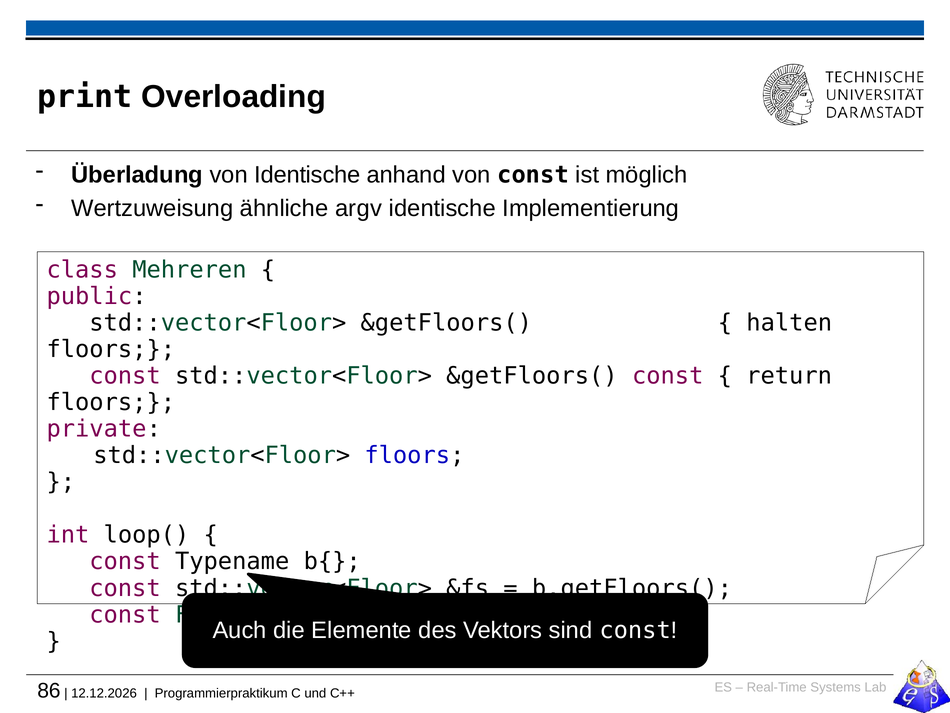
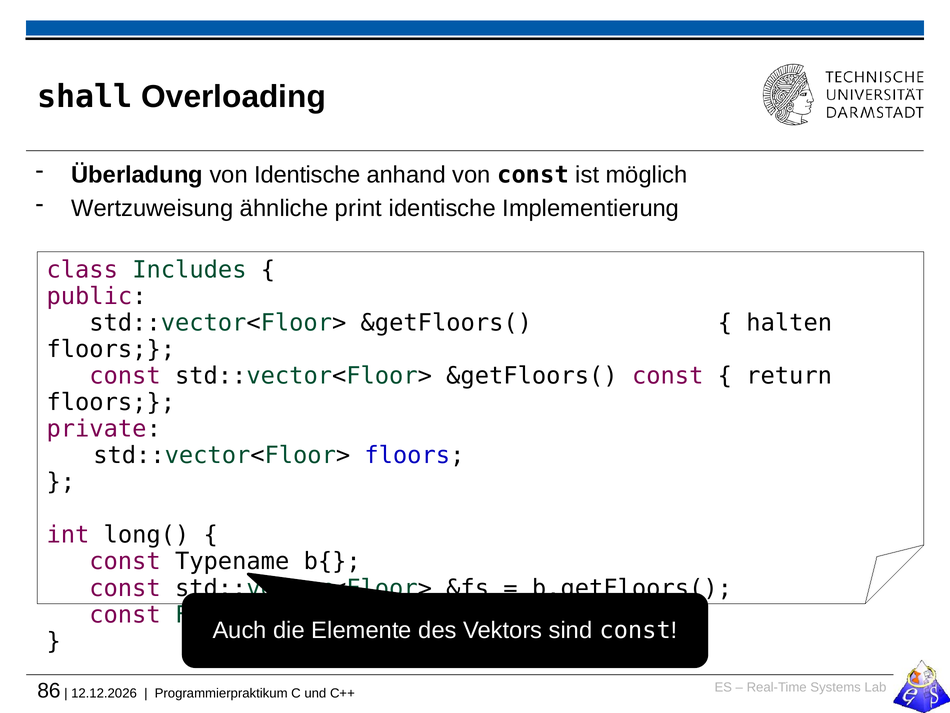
print: print -> shall
argv: argv -> print
Mehreren: Mehreren -> Includes
loop(: loop( -> long(
